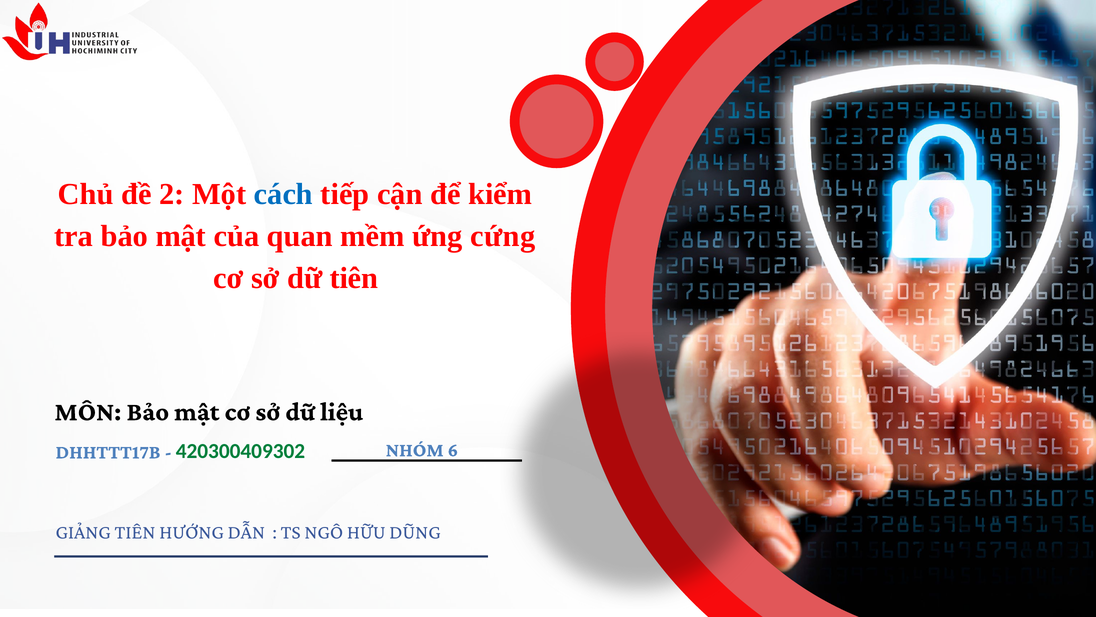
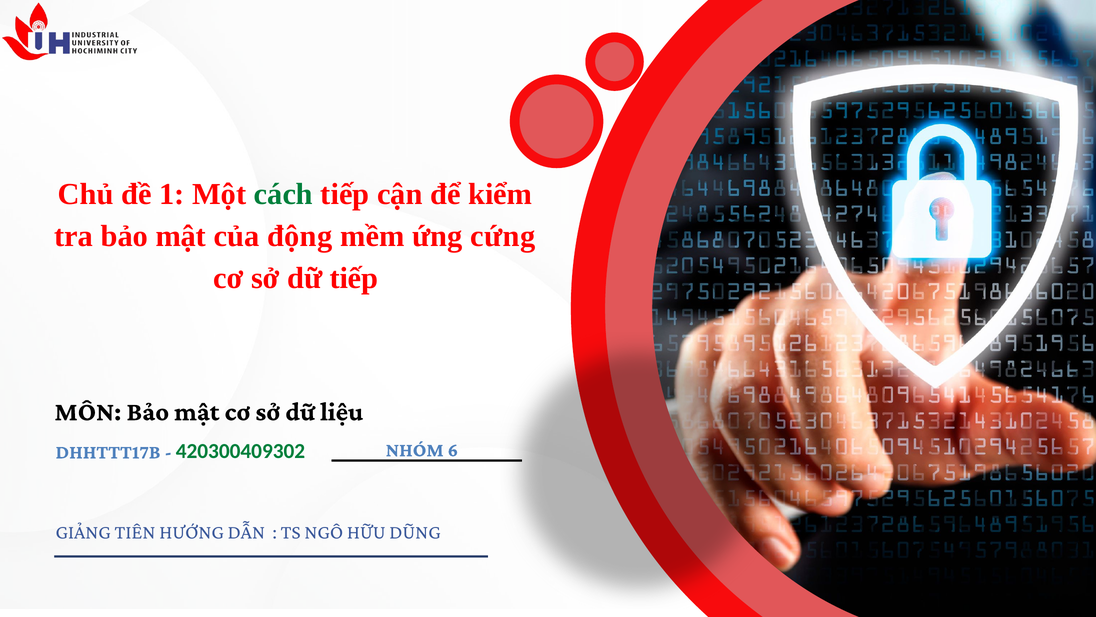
2: 2 -> 1
cách colour: blue -> green
quan: quan -> động
dữ tiên: tiên -> tiếp
